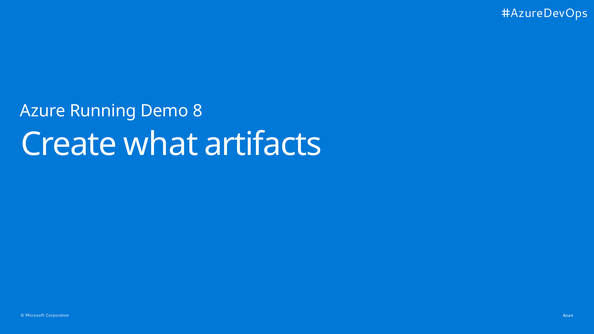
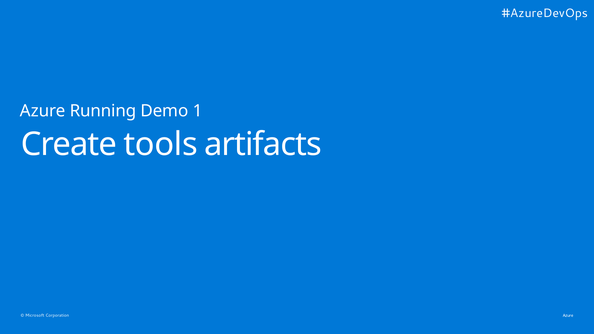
8: 8 -> 1
what: what -> tools
